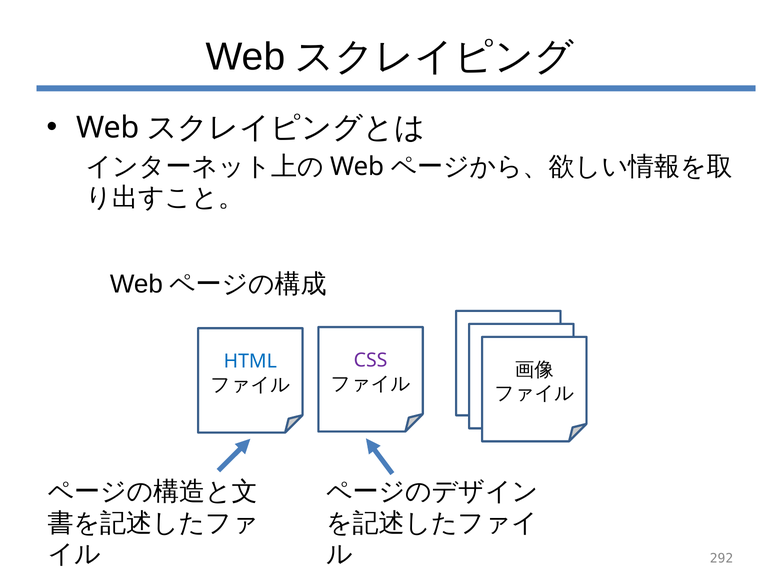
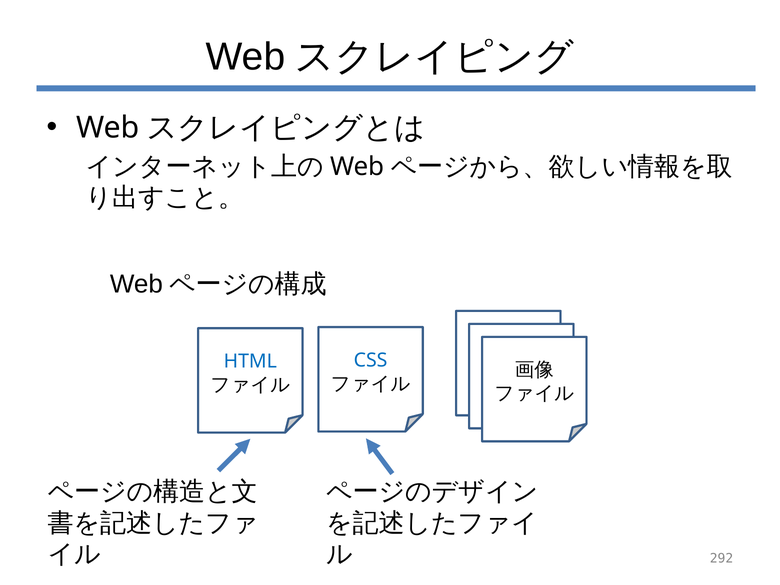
CSS colour: purple -> blue
